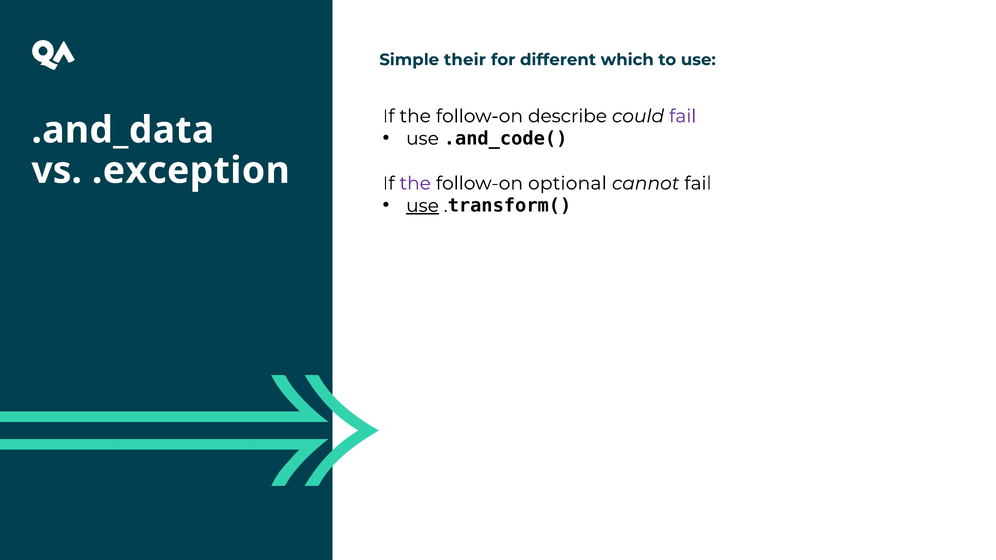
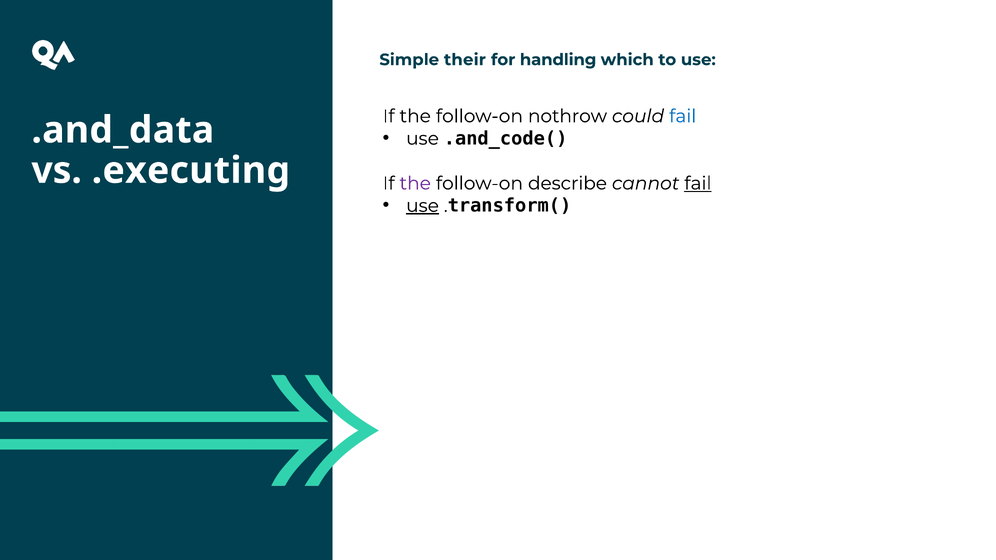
different: different -> handling
describe: describe -> nothrow
fail at (683, 116) colour: purple -> blue
.exception: .exception -> .executing
optional: optional -> describe
fail at (698, 183) underline: none -> present
